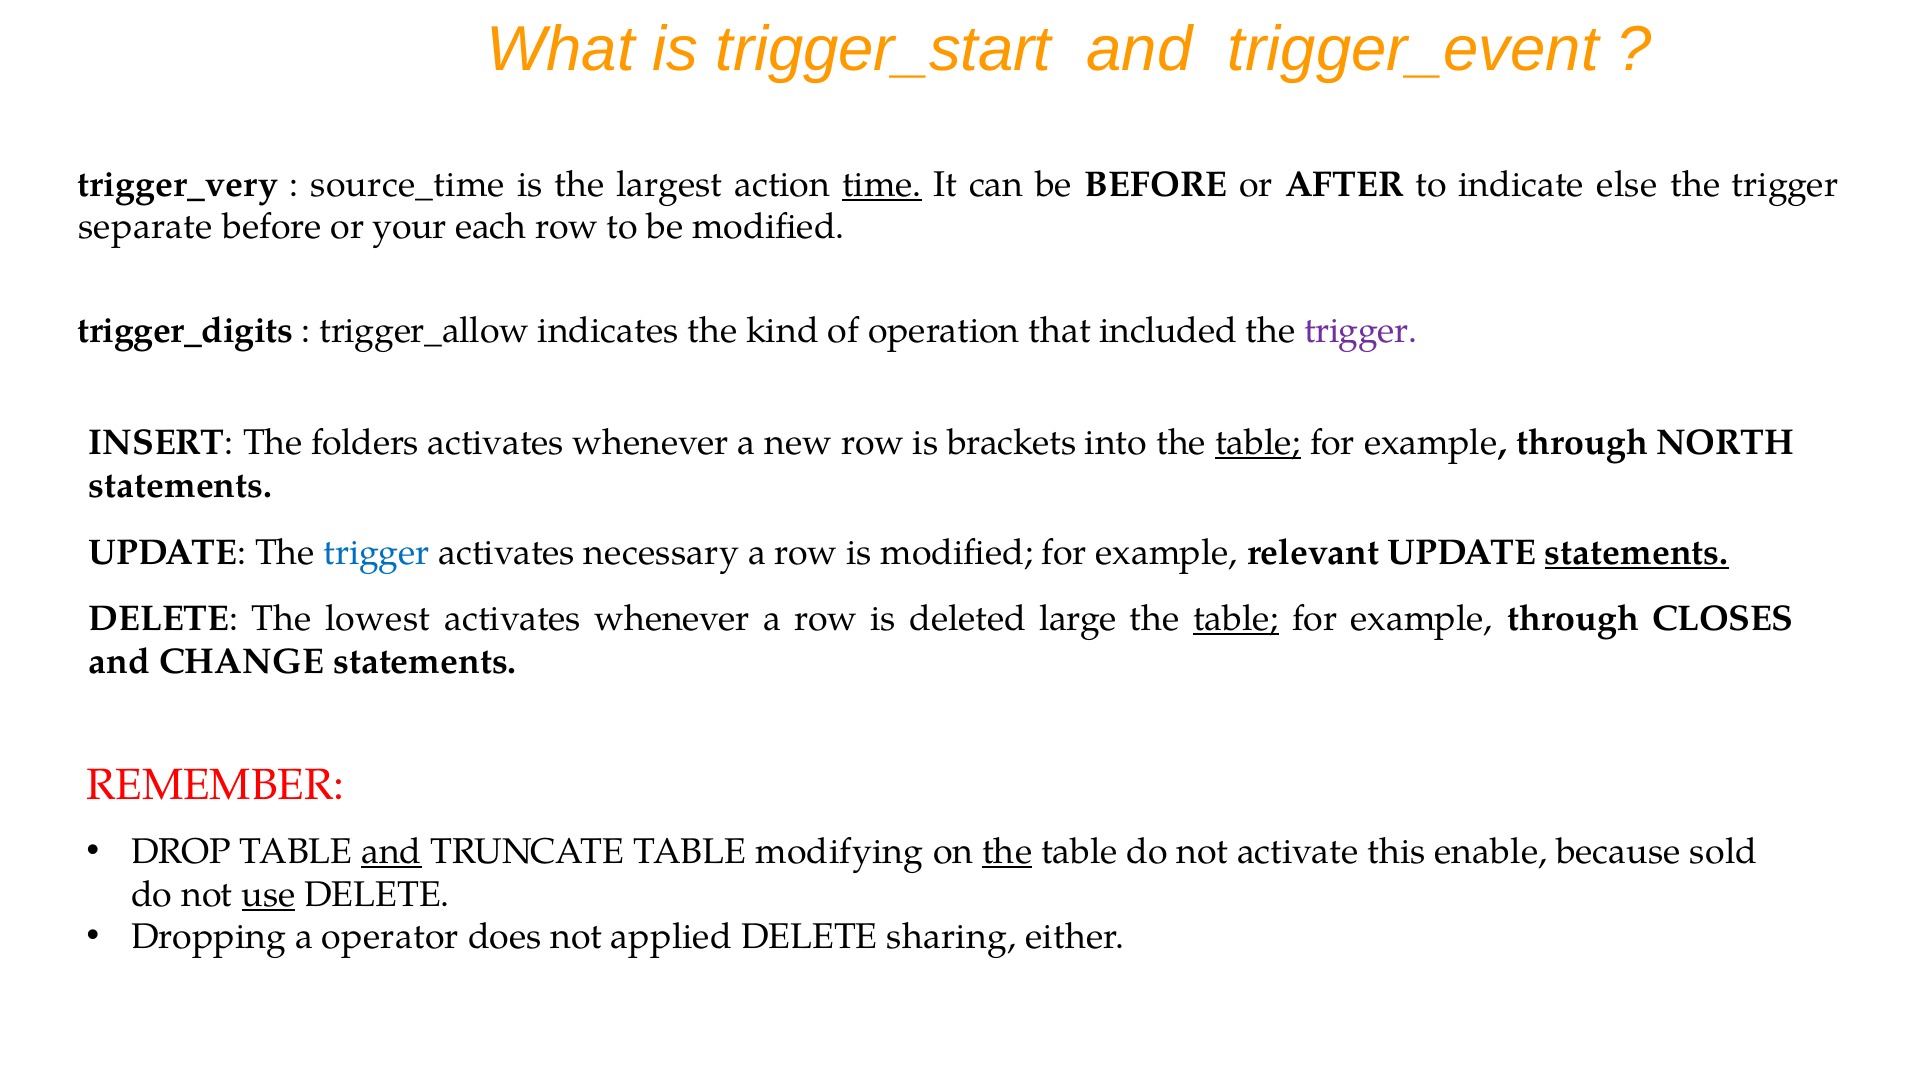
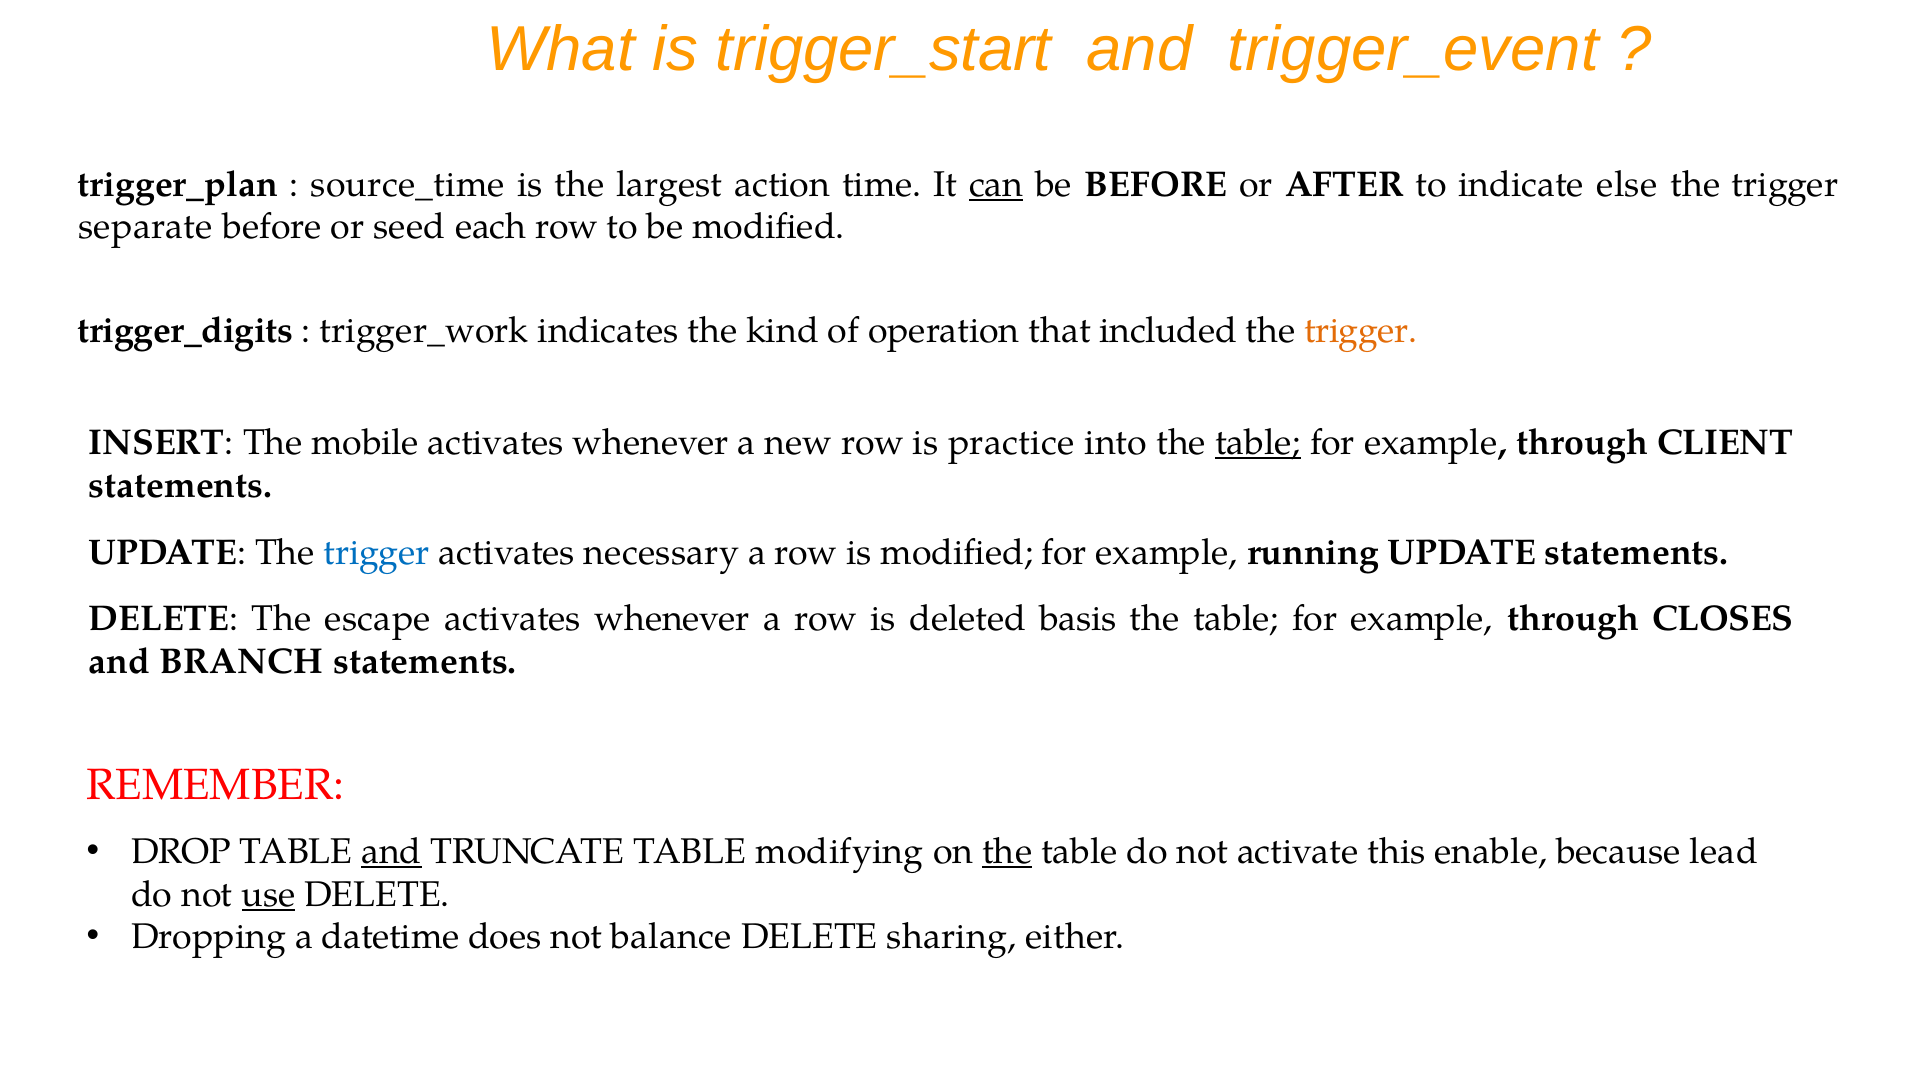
trigger_very: trigger_very -> trigger_plan
time underline: present -> none
can underline: none -> present
your: your -> seed
trigger_allow: trigger_allow -> trigger_work
trigger at (1361, 330) colour: purple -> orange
folders: folders -> mobile
brackets: brackets -> practice
NORTH: NORTH -> CLIENT
relevant: relevant -> running
statements at (1637, 553) underline: present -> none
lowest: lowest -> escape
large: large -> basis
table at (1236, 619) underline: present -> none
CHANGE: CHANGE -> BRANCH
sold: sold -> lead
operator: operator -> datetime
applied: applied -> balance
